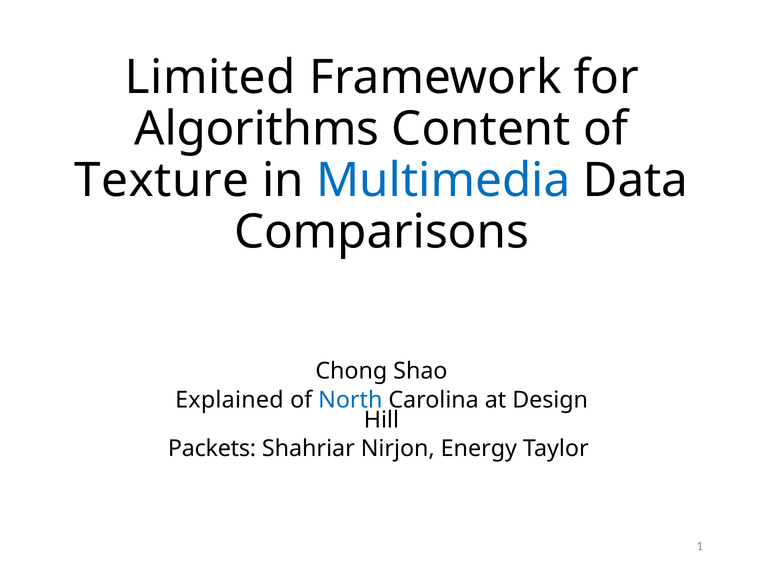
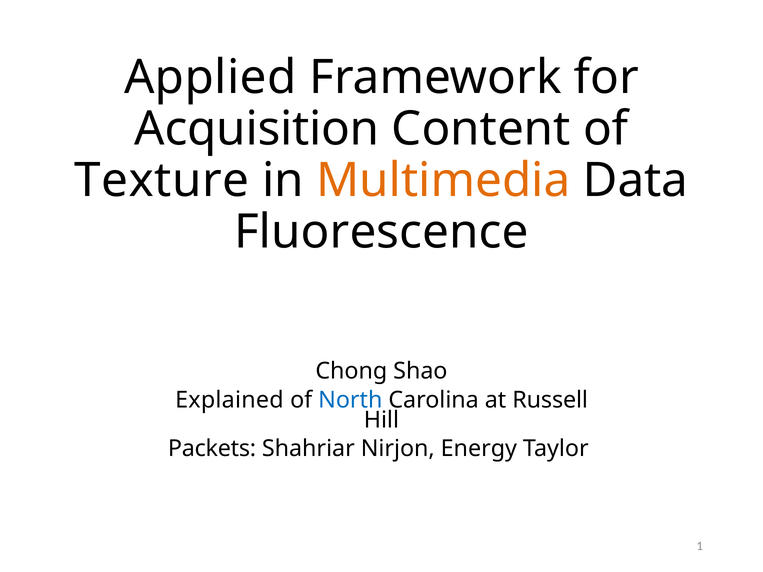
Limited: Limited -> Applied
Algorithms: Algorithms -> Acquisition
Multimedia colour: blue -> orange
Comparisons: Comparisons -> Fluorescence
Design: Design -> Russell
